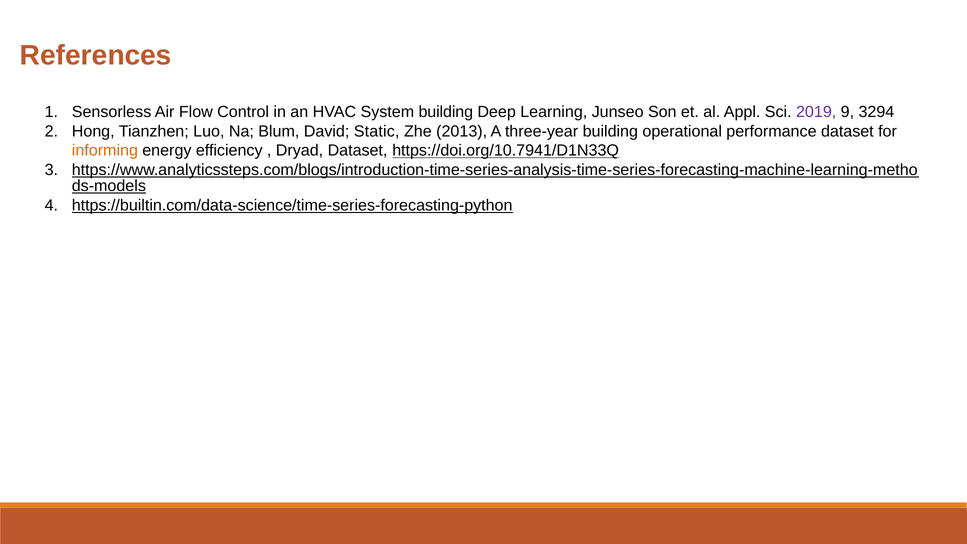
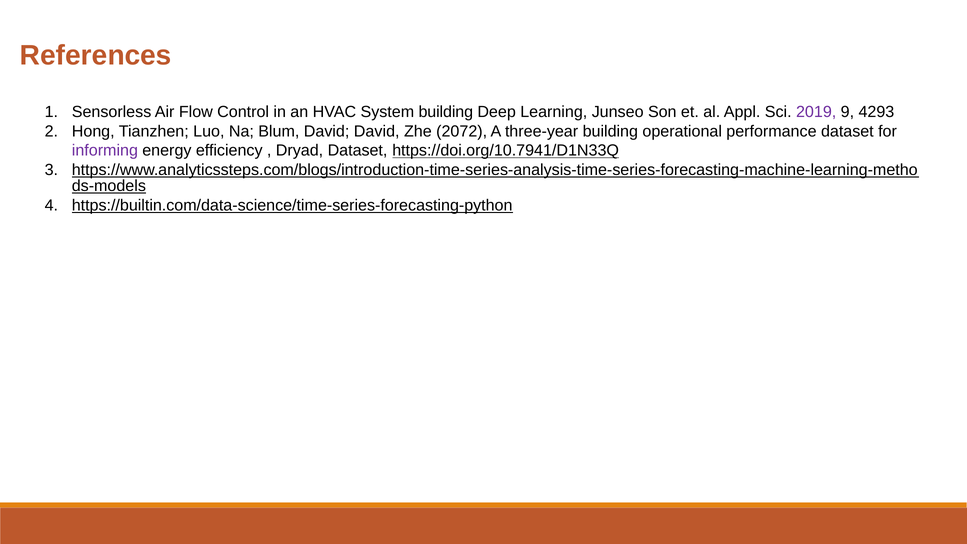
3294: 3294 -> 4293
David Static: Static -> David
2013: 2013 -> 2072
informing colour: orange -> purple
